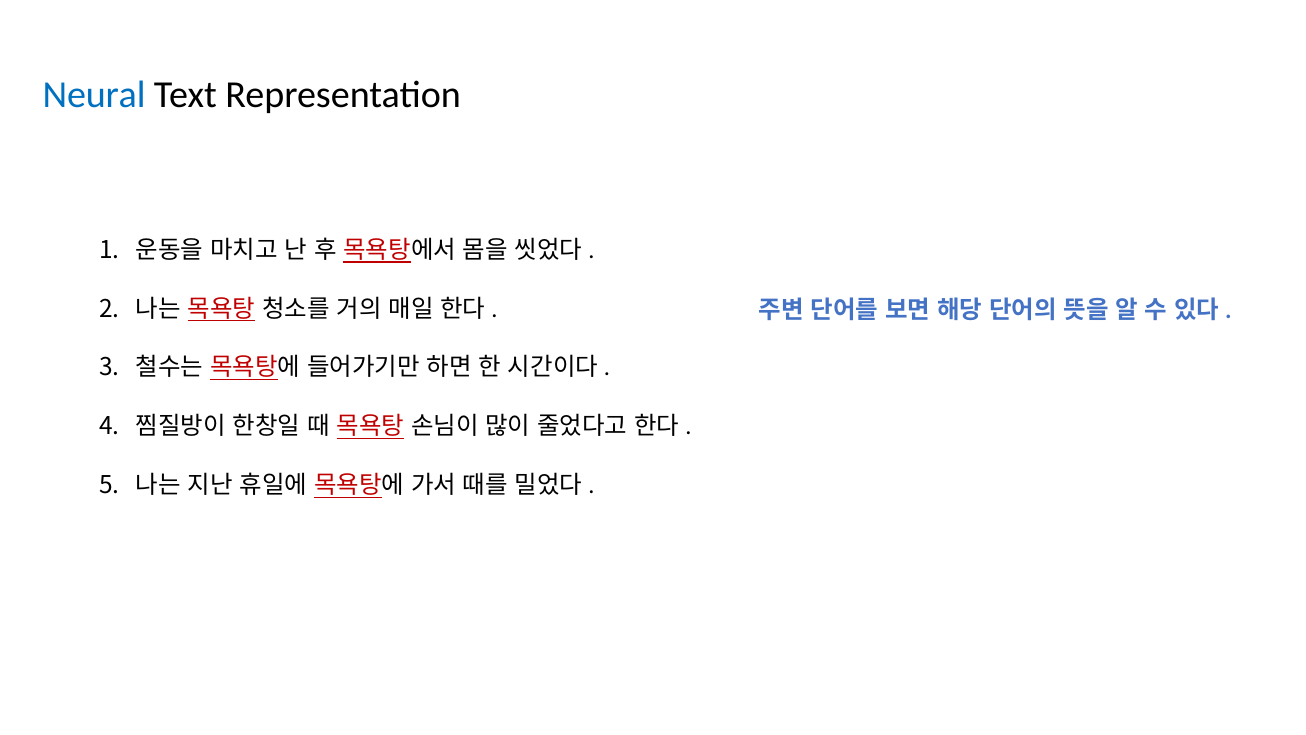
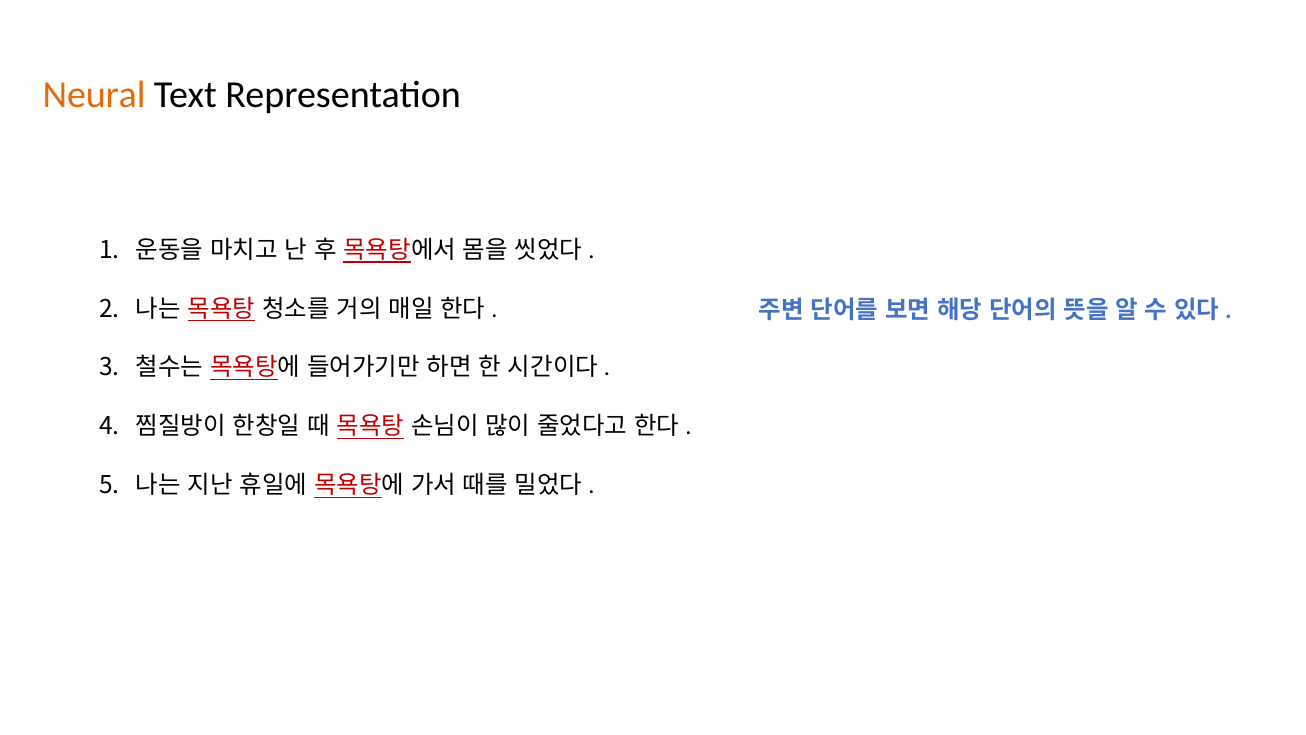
Neural colour: blue -> orange
